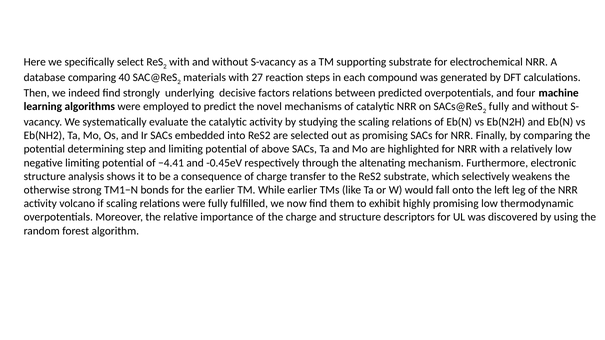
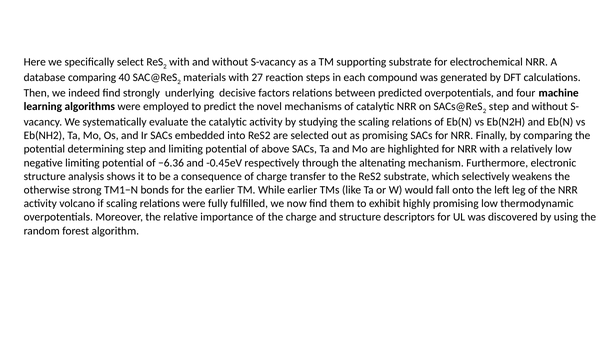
fully at (499, 107): fully -> step
−4.41: −4.41 -> −6.36
